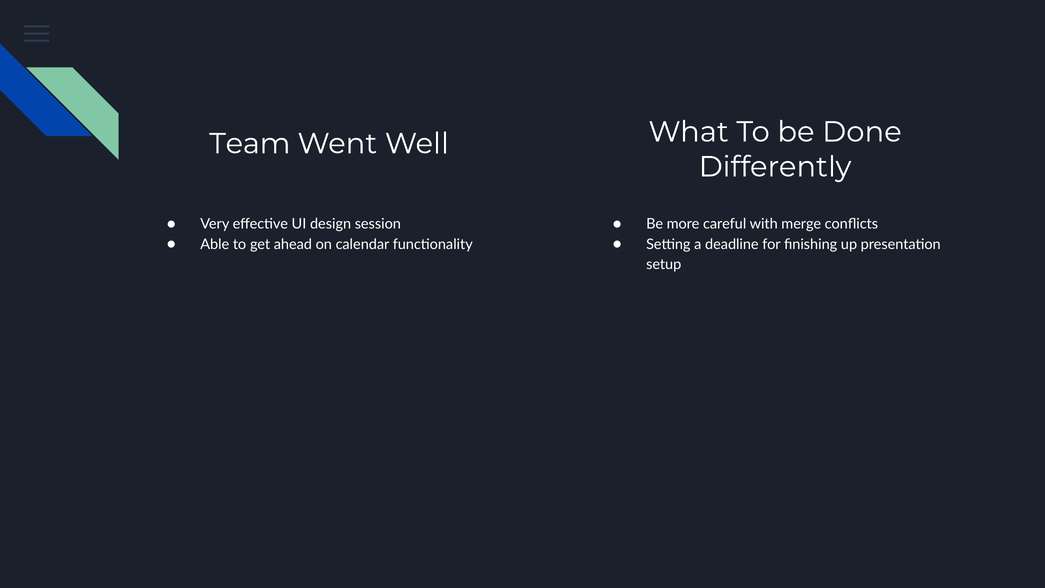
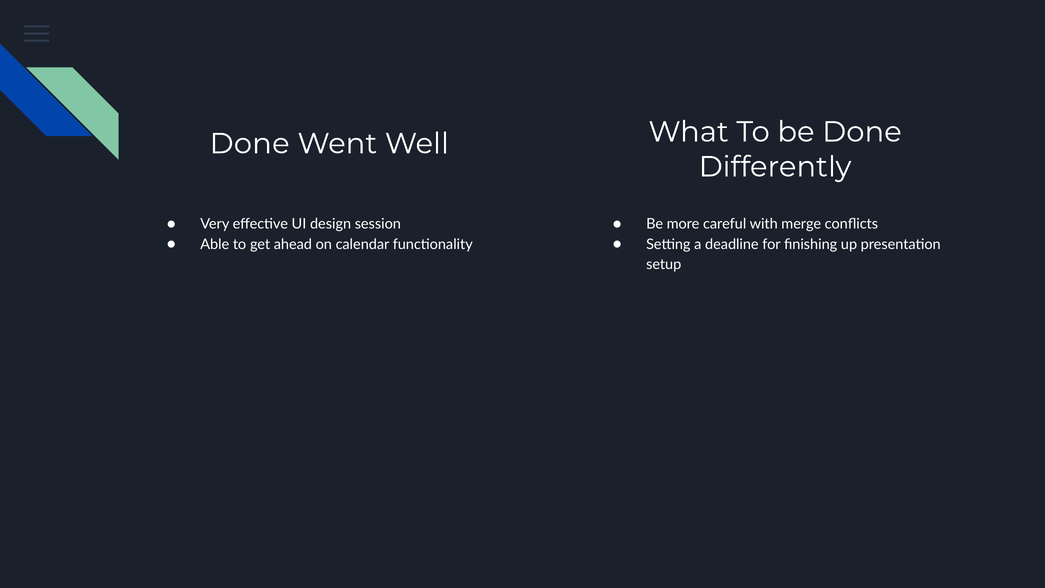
Team at (250, 144): Team -> Done
